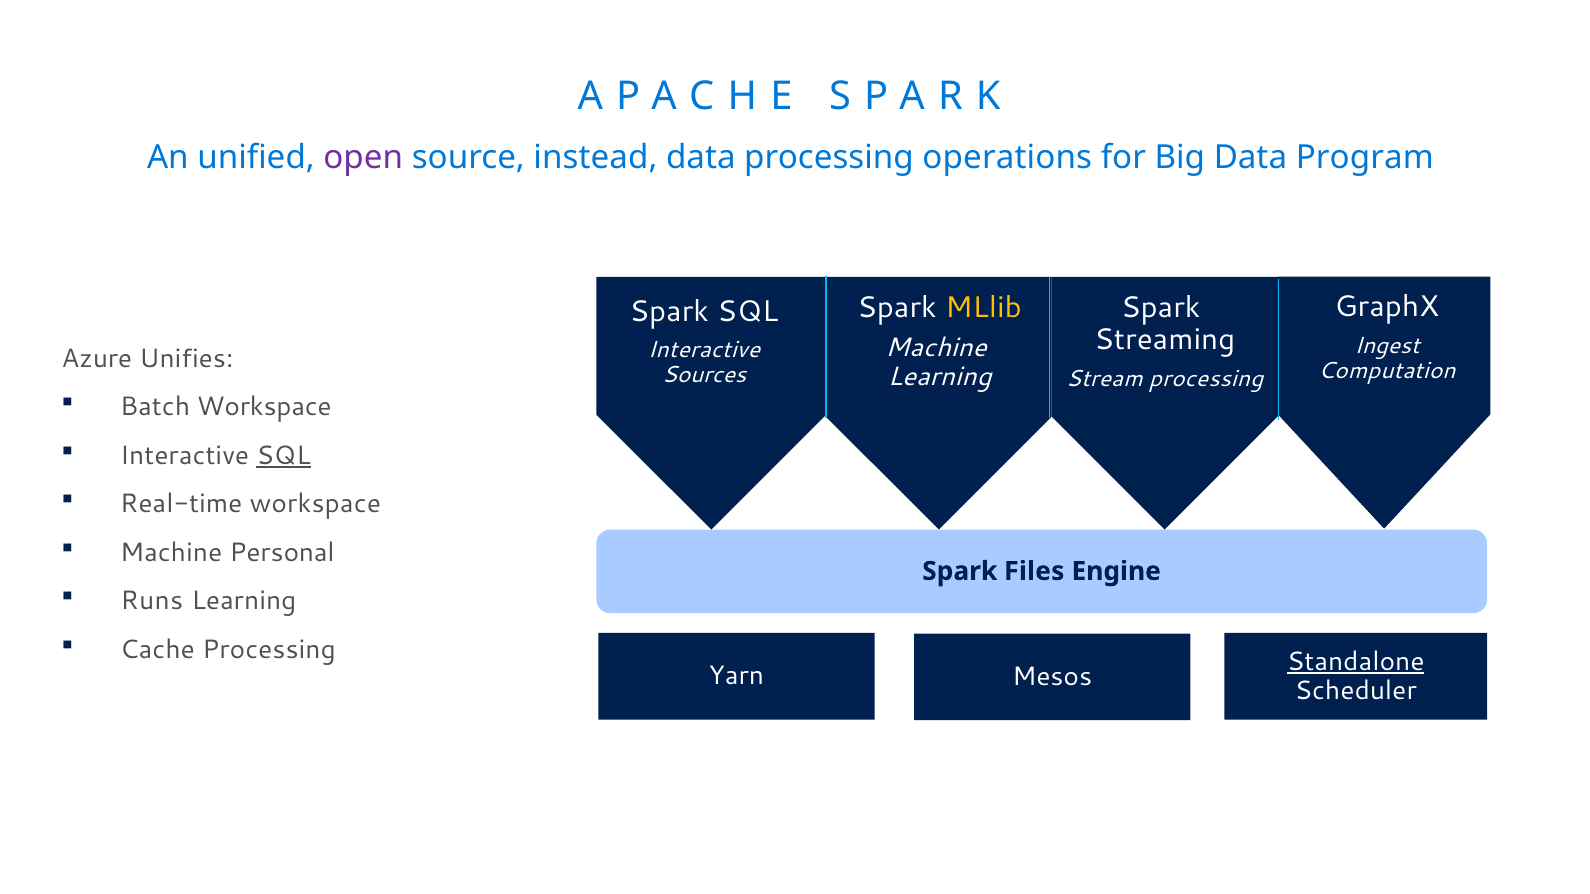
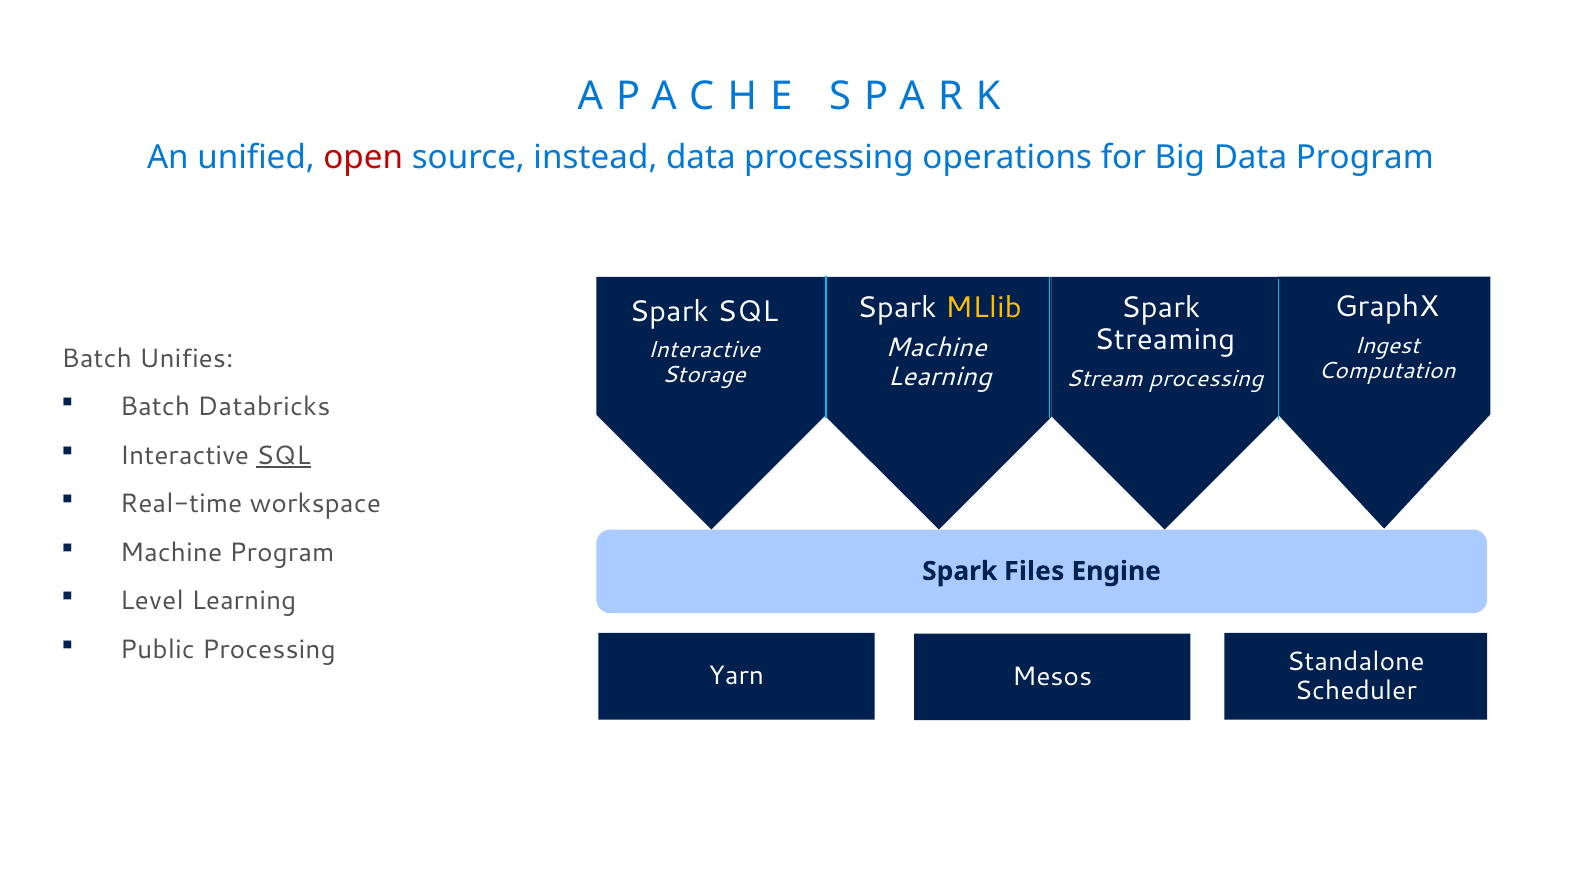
open colour: purple -> red
Azure at (97, 359): Azure -> Batch
Sources: Sources -> Storage
Batch Workspace: Workspace -> Databricks
Machine Personal: Personal -> Program
Runs: Runs -> Level
Cache: Cache -> Public
Standalone underline: present -> none
